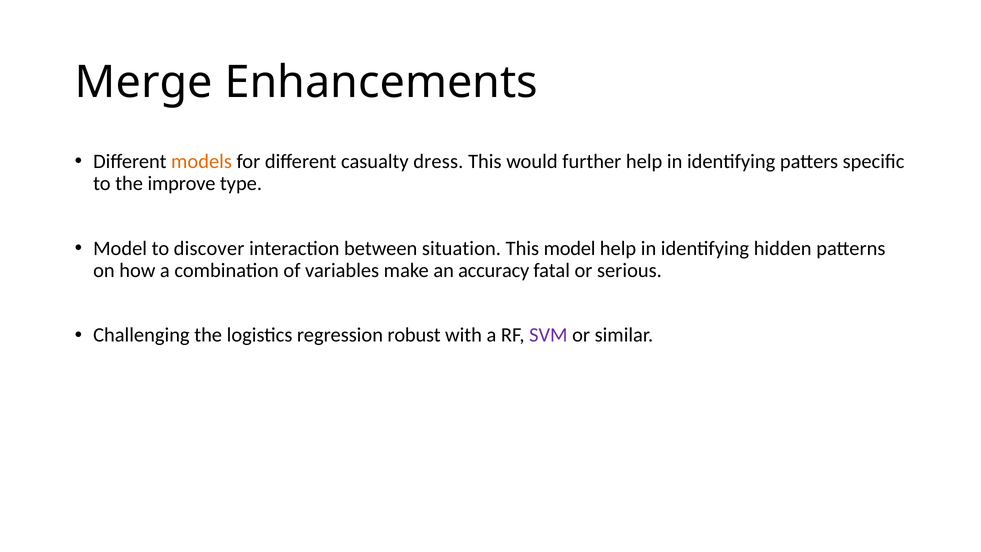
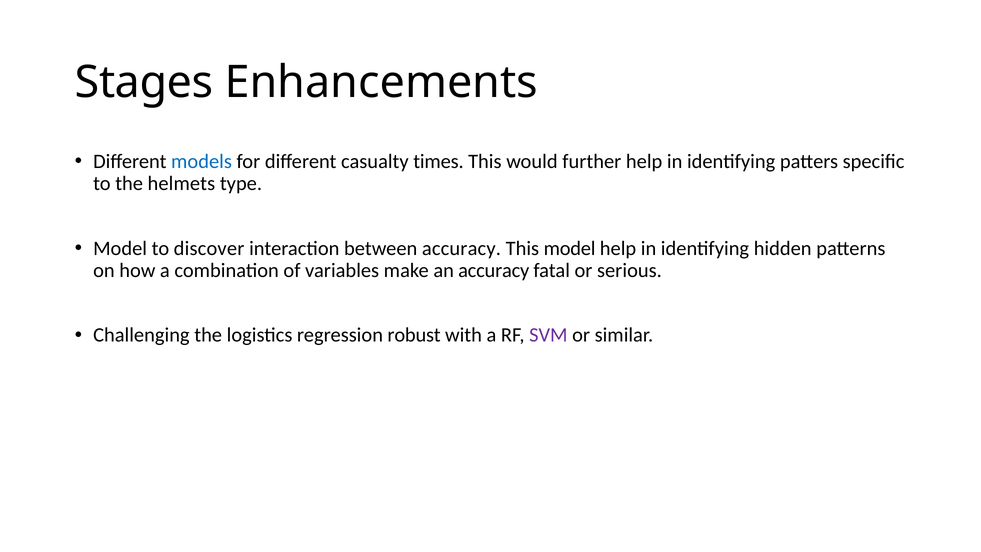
Merge: Merge -> Stages
models colour: orange -> blue
dress: dress -> times
improve: improve -> helmets
between situation: situation -> accuracy
